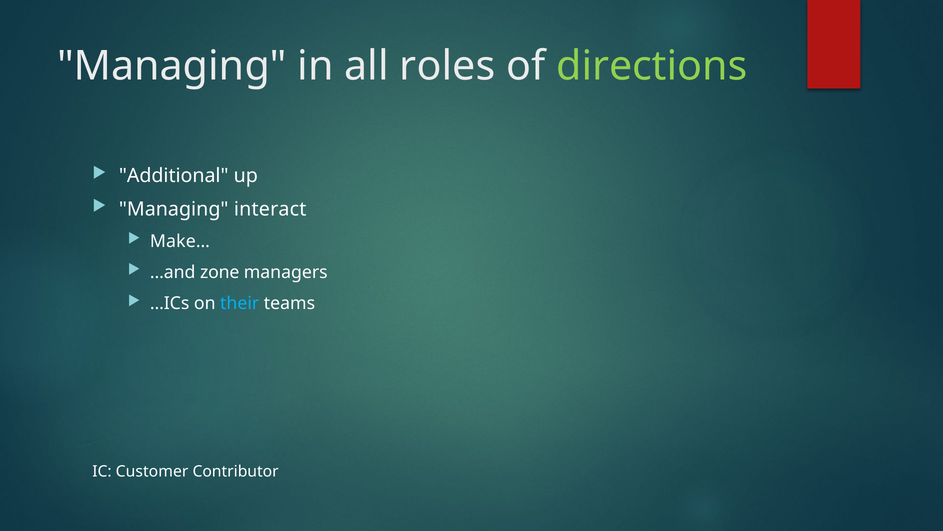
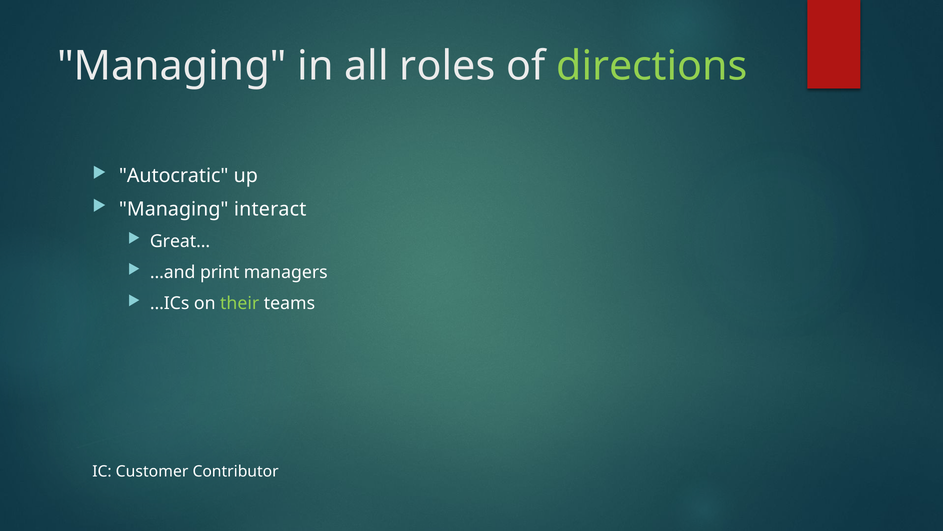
Additional: Additional -> Autocratic
Make…: Make… -> Great…
zone: zone -> print
their colour: light blue -> light green
